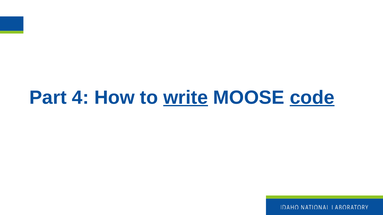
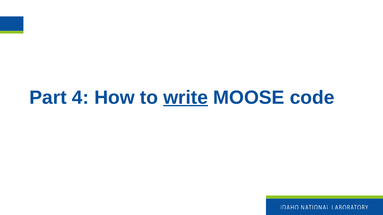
code underline: present -> none
